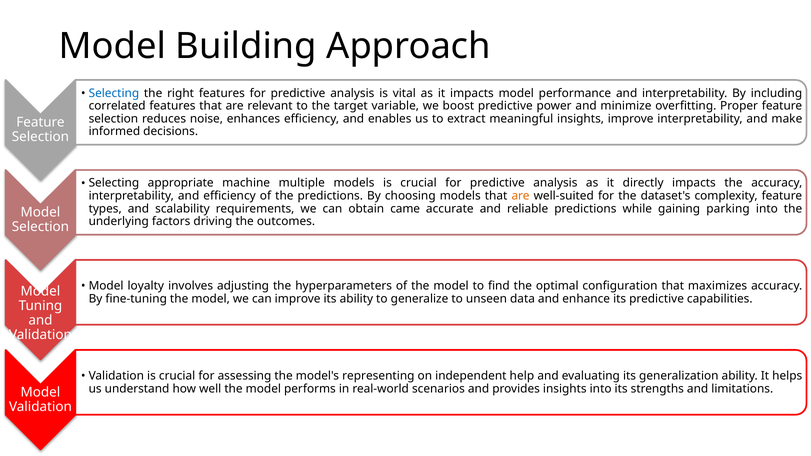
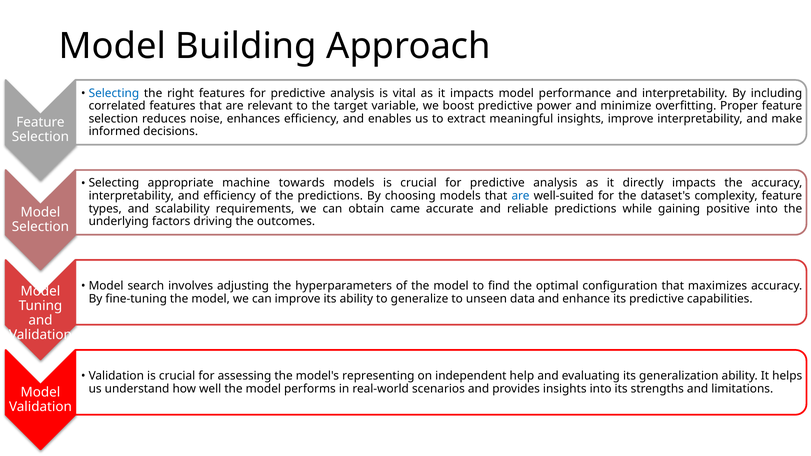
multiple: multiple -> towards
are at (521, 196) colour: orange -> blue
parking: parking -> positive
loyalty: loyalty -> search
